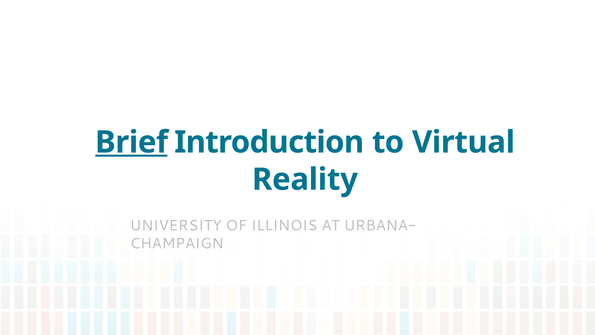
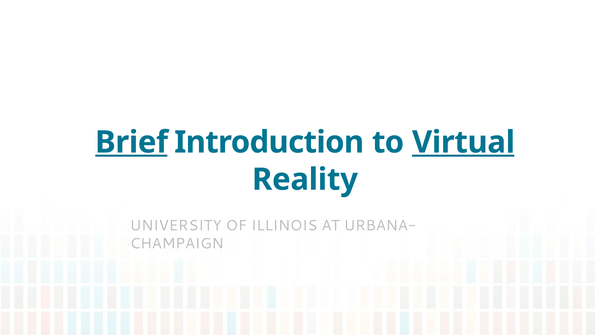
Virtual underline: none -> present
